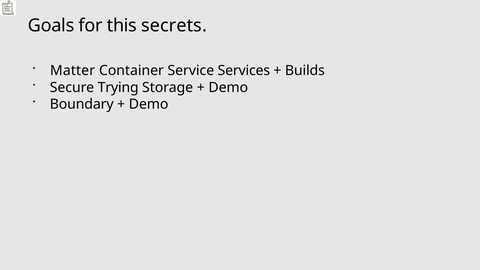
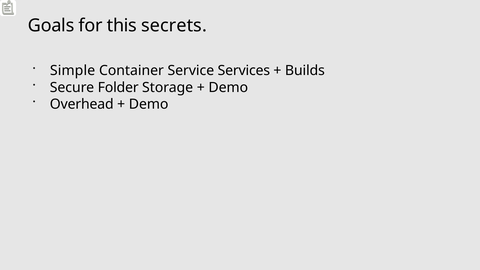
Matter: Matter -> Simple
Trying: Trying -> Folder
Boundary: Boundary -> Overhead
